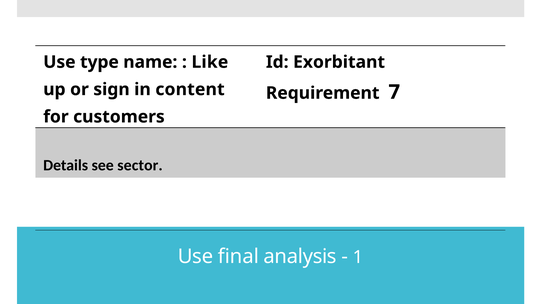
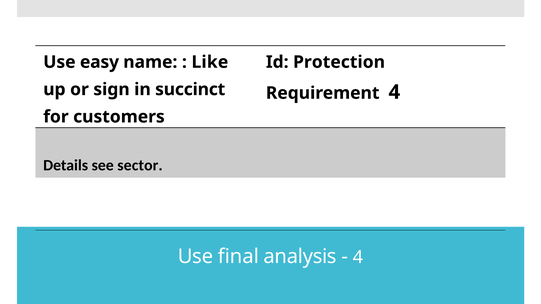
type: type -> easy
Exorbitant: Exorbitant -> Protection
content: content -> succinct
Requirement 7: 7 -> 4
1 at (358, 257): 1 -> 4
